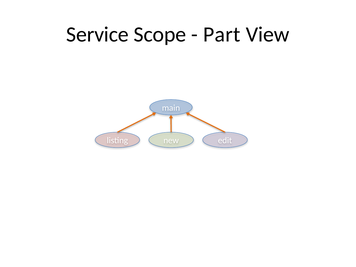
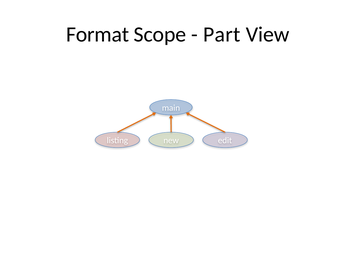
Service: Service -> Format
